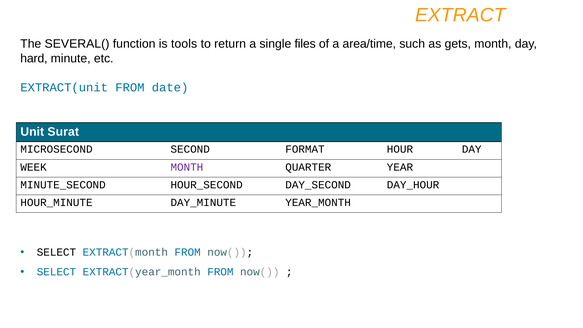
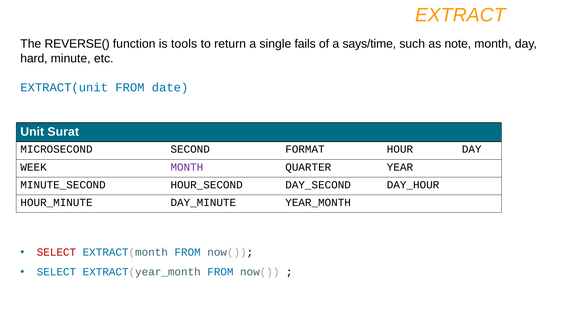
SEVERAL(: SEVERAL( -> REVERSE(
files: files -> fails
area/time: area/time -> says/time
gets: gets -> note
SELECT at (56, 252) colour: black -> red
